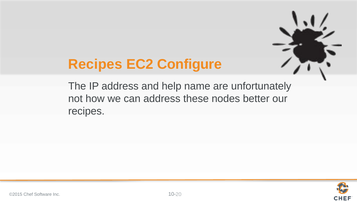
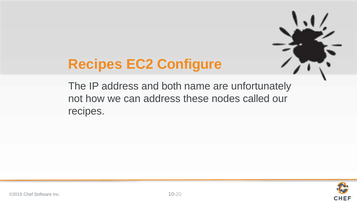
help: help -> both
better: better -> called
